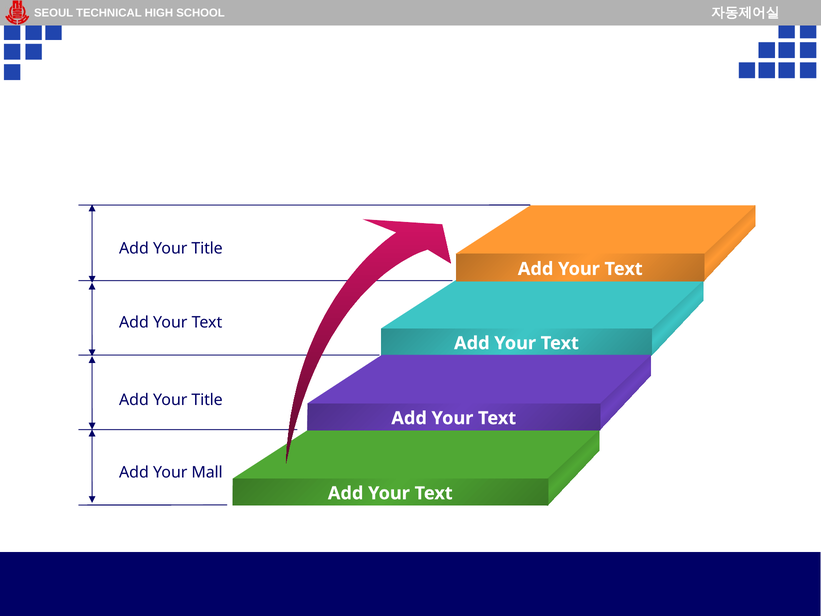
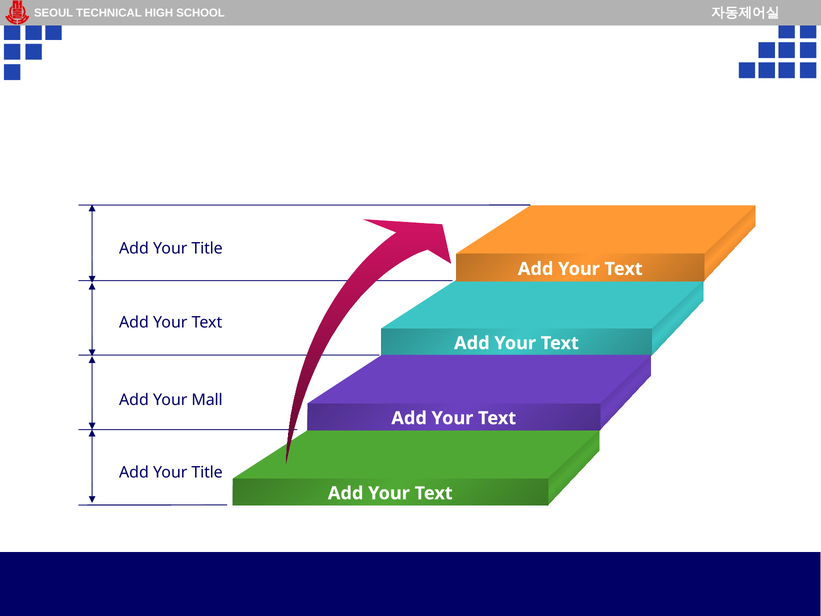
Title at (207, 400): Title -> Mall
Mall at (207, 472): Mall -> Title
